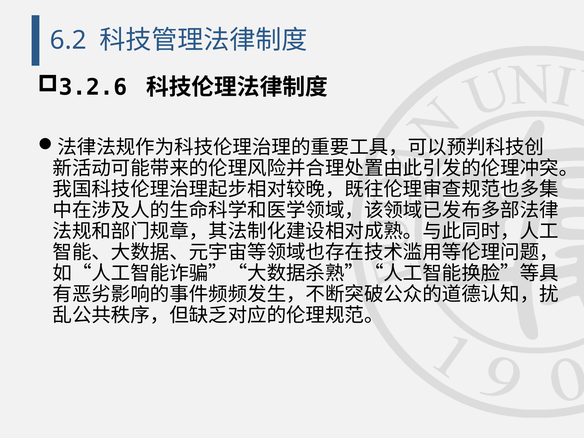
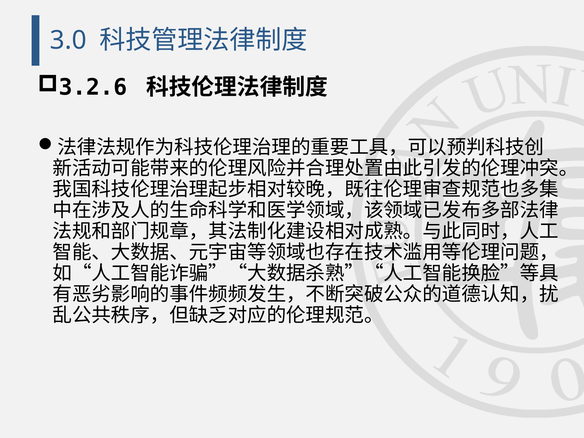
6.2: 6.2 -> 3.0
